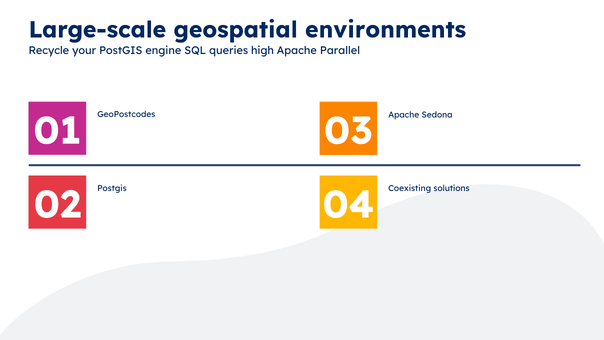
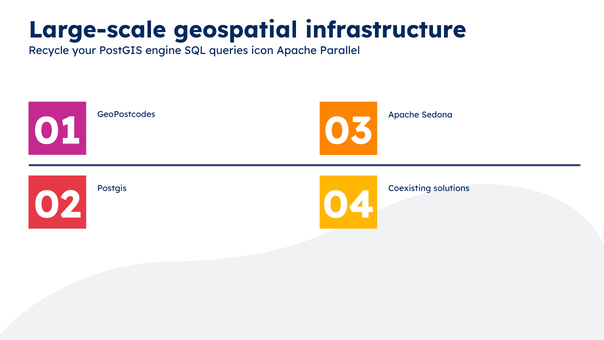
environments: environments -> infrastructure
high: high -> icon
